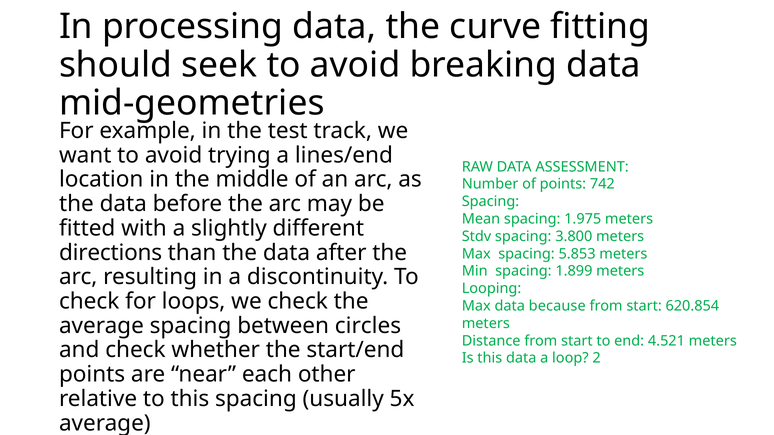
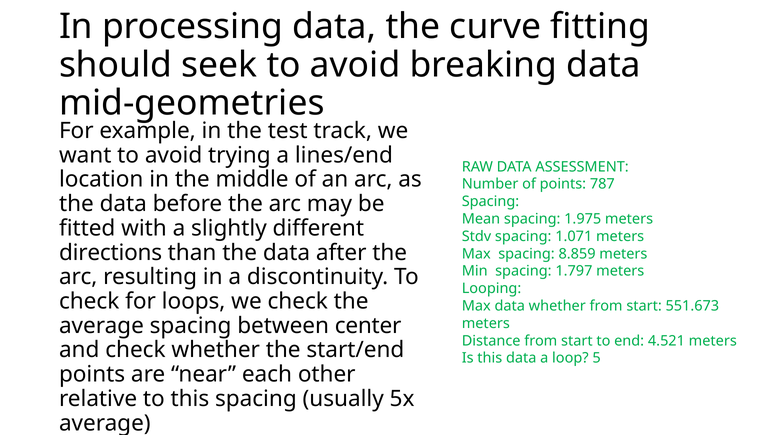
742: 742 -> 787
3.800: 3.800 -> 1.071
5.853: 5.853 -> 8.859
1.899: 1.899 -> 1.797
data because: because -> whether
620.854: 620.854 -> 551.673
circles: circles -> center
2: 2 -> 5
